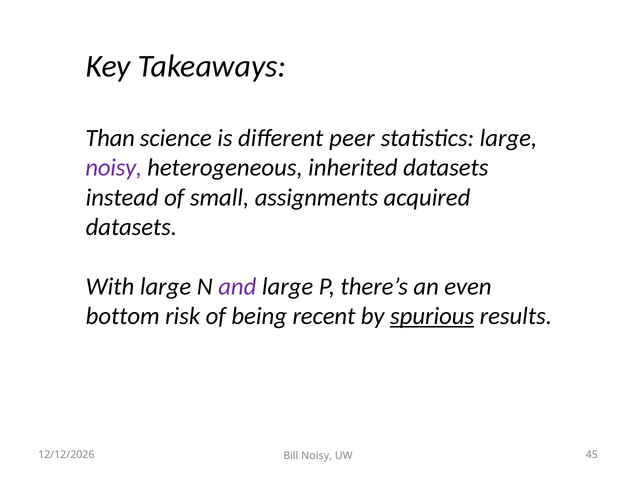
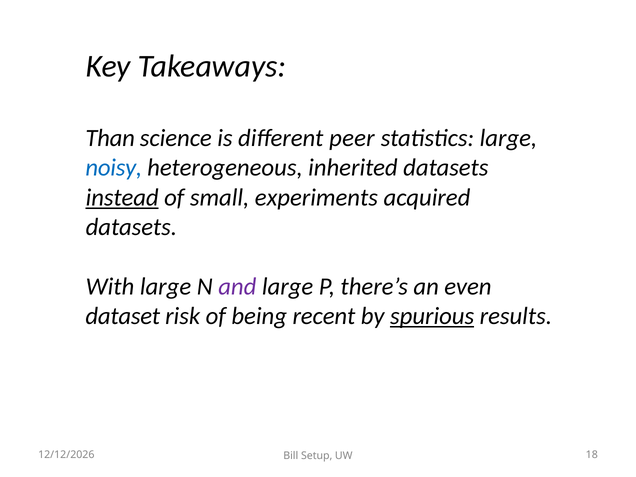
noisy at (114, 168) colour: purple -> blue
instead underline: none -> present
assignments: assignments -> experiments
bottom: bottom -> dataset
45: 45 -> 18
Bill Noisy: Noisy -> Setup
